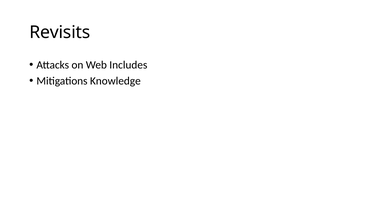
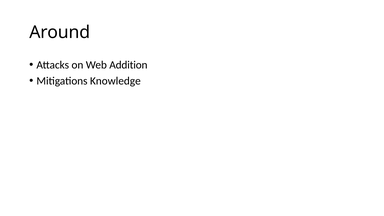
Revisits: Revisits -> Around
Includes: Includes -> Addition
